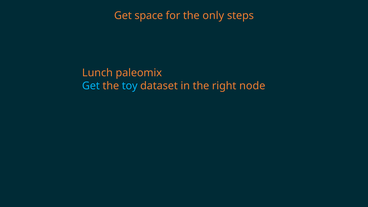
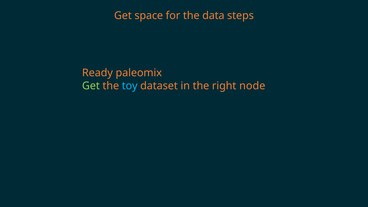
only: only -> data
Lunch: Lunch -> Ready
Get at (91, 86) colour: light blue -> light green
